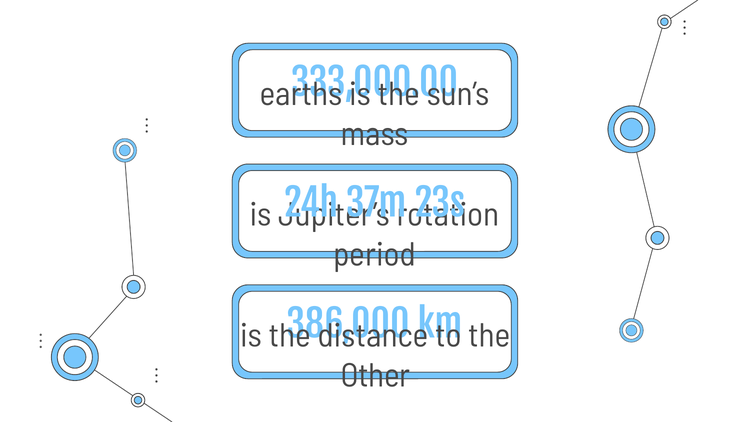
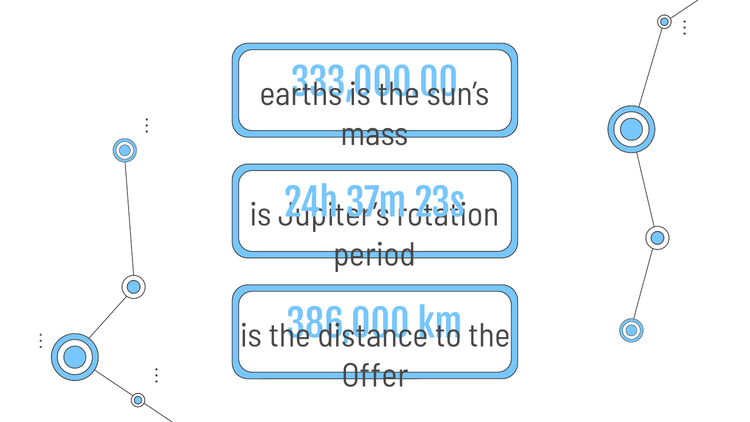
Other: Other -> Offer
